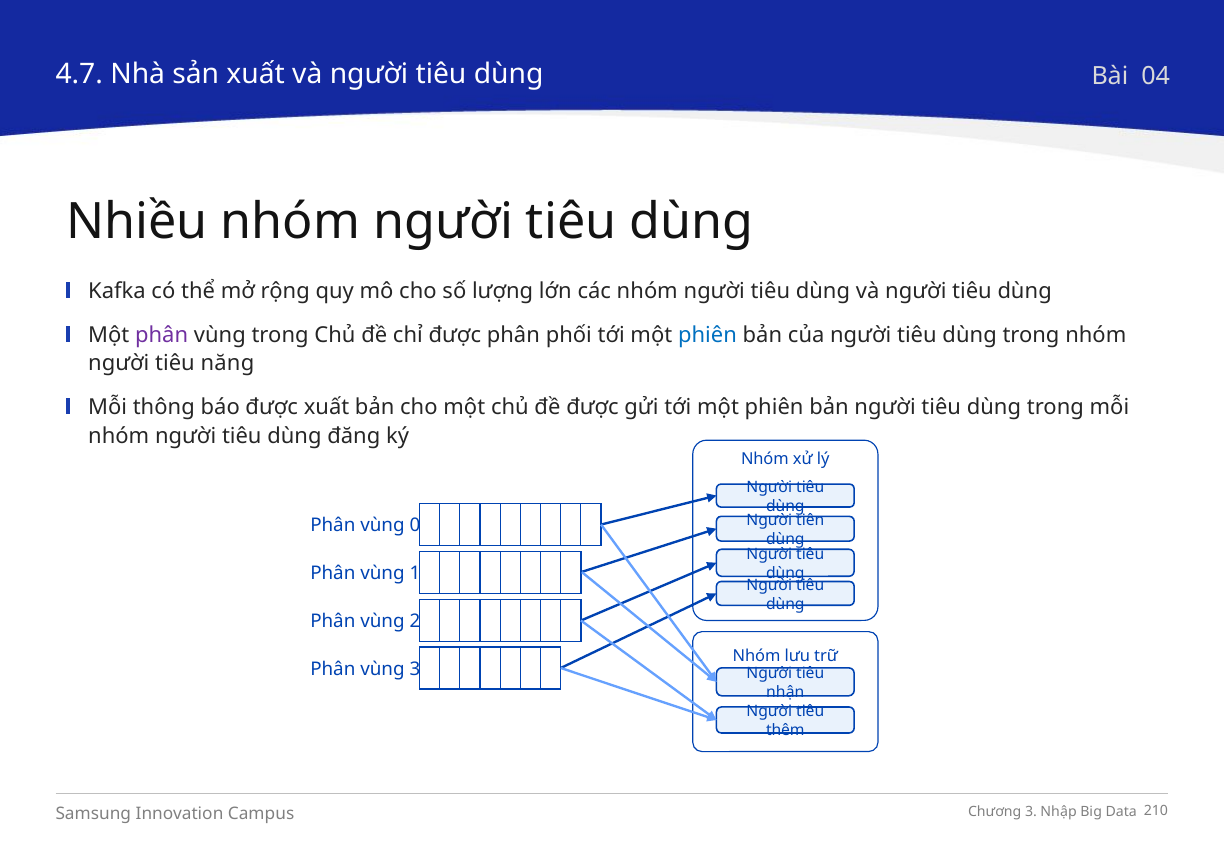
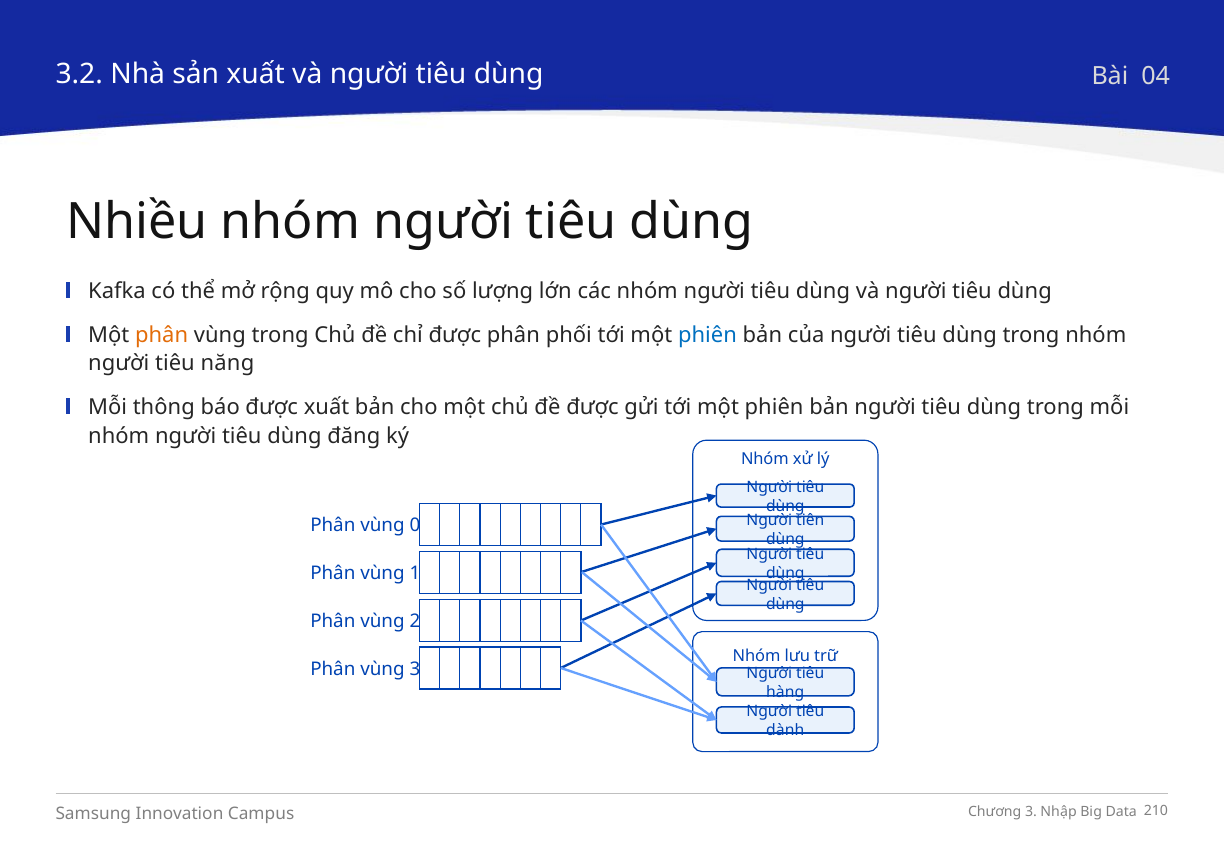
4.7: 4.7 -> 3.2
phân at (162, 336) colour: purple -> orange
nhận: nhận -> hàng
thêm: thêm -> dành
